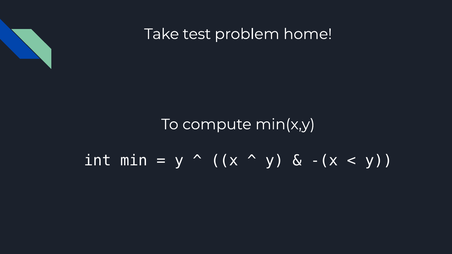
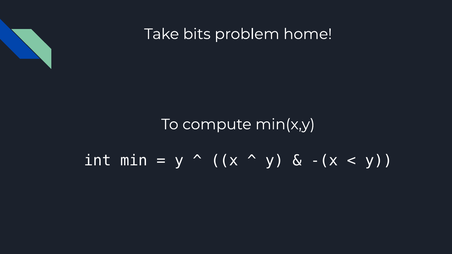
test: test -> bits
